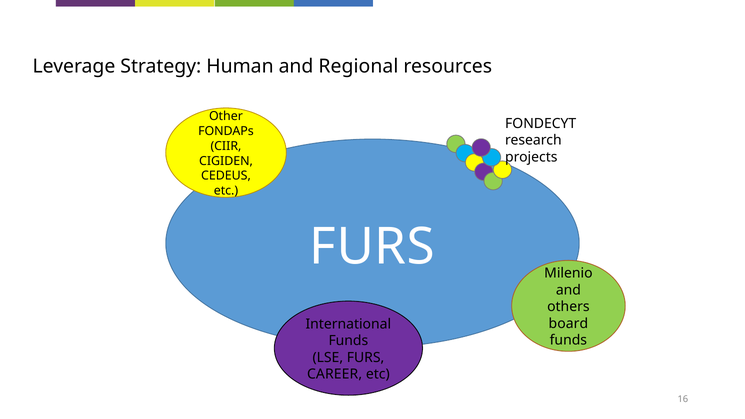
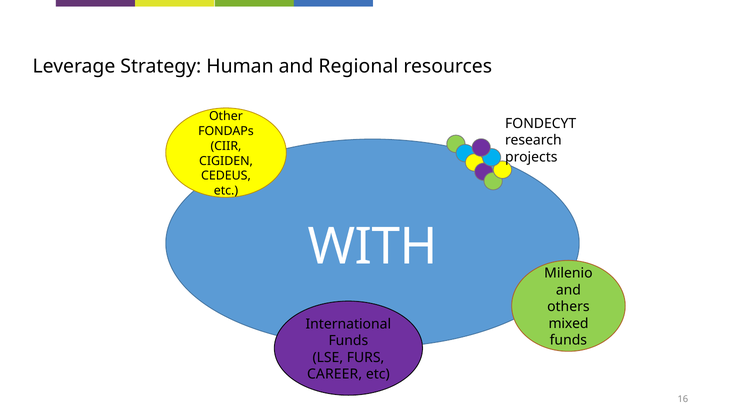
FURS at (372, 247): FURS -> WITH
board: board -> mixed
